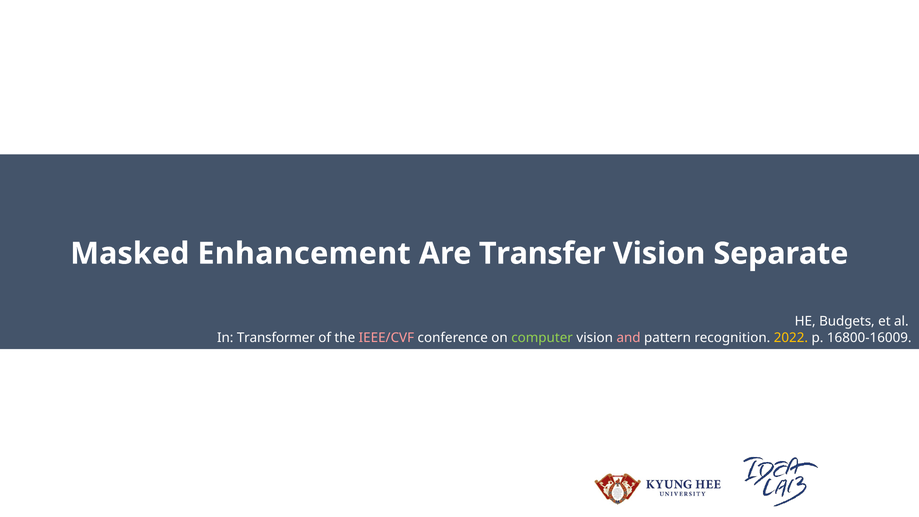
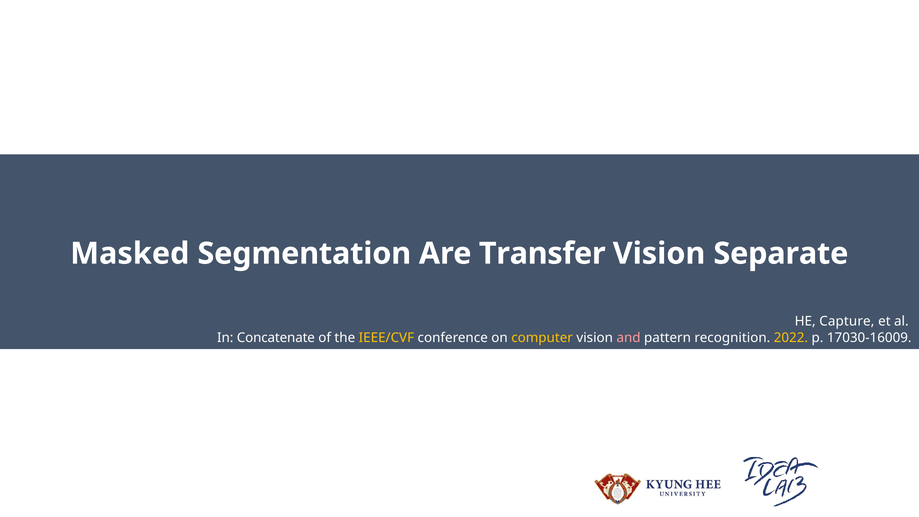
Enhancement: Enhancement -> Segmentation
Budgets: Budgets -> Capture
Transformer: Transformer -> Concatenate
IEEE/CVF colour: pink -> yellow
computer colour: light green -> yellow
16800-16009: 16800-16009 -> 17030-16009
